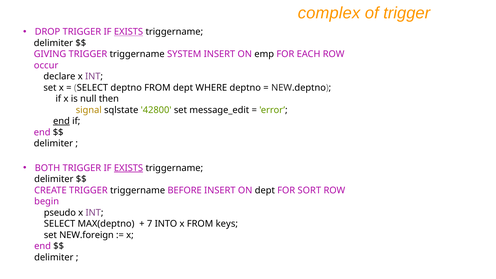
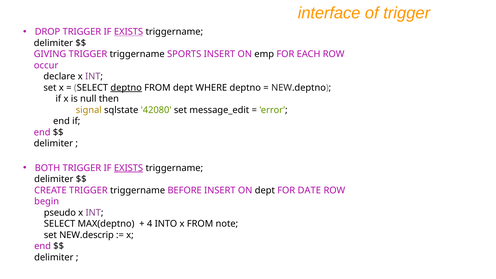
complex: complex -> interface
SYSTEM: SYSTEM -> SPORTS
deptno at (126, 88) underline: none -> present
42800: 42800 -> 42080
end at (61, 121) underline: present -> none
SORT: SORT -> DATE
7: 7 -> 4
keys: keys -> note
NEW.foreign: NEW.foreign -> NEW.descrip
